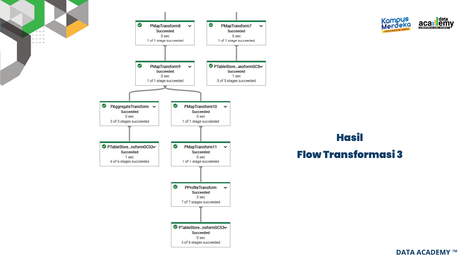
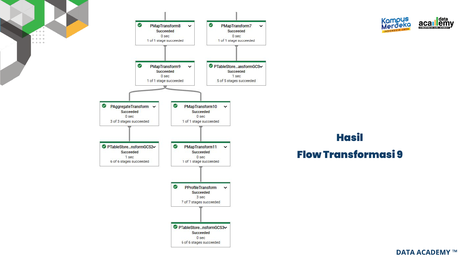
3: 3 -> 9
